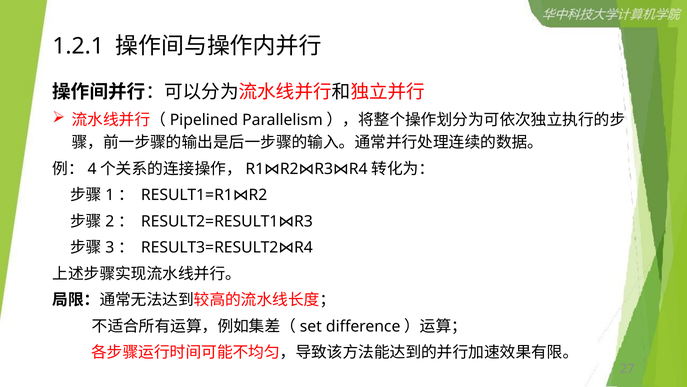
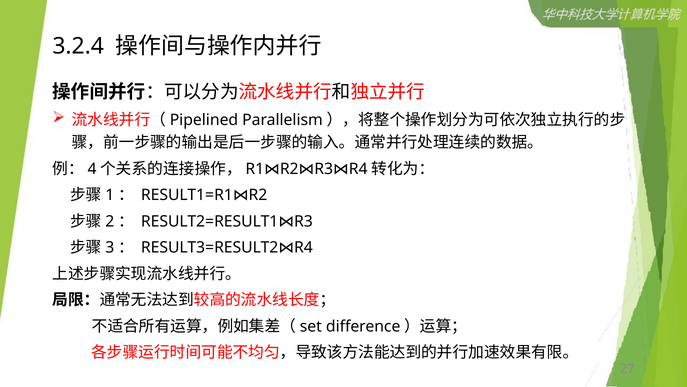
1.2.1: 1.2.1 -> 3.2.4
